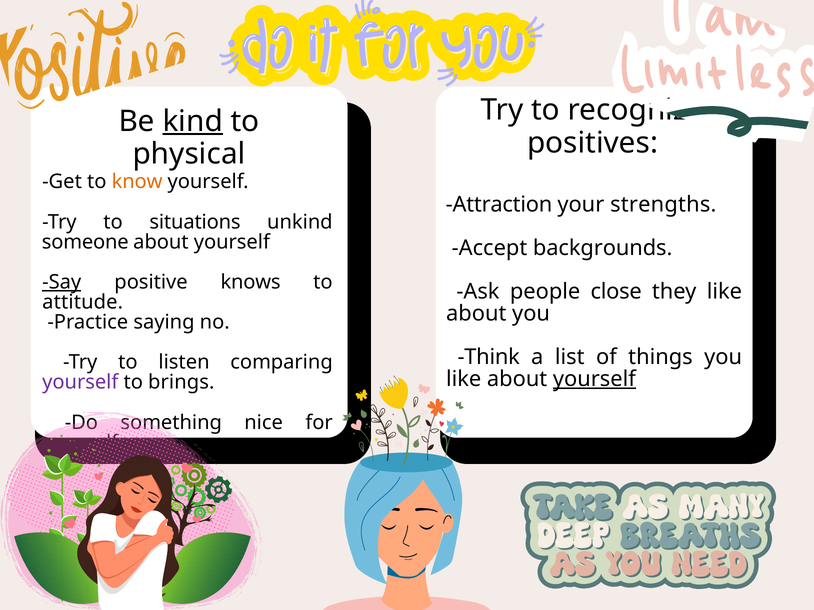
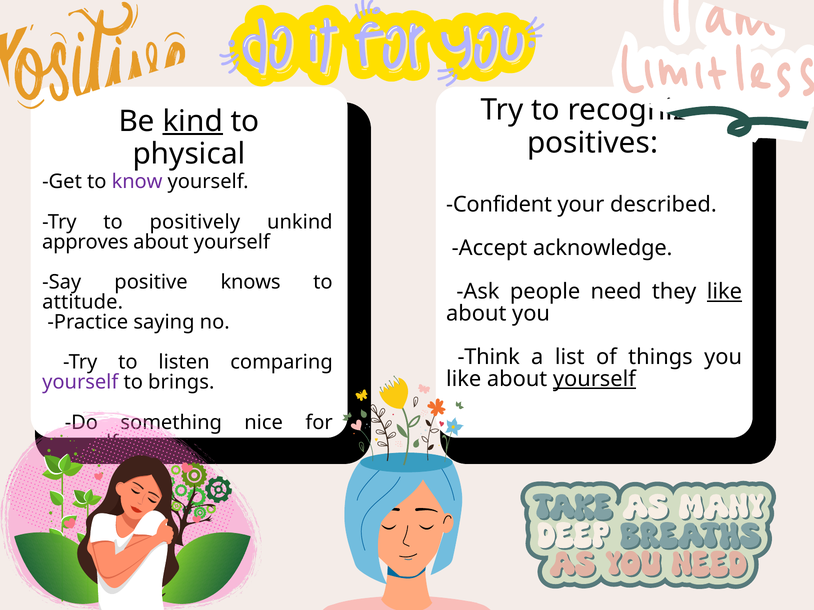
know colour: orange -> purple
Attraction: Attraction -> Confident
strengths: strengths -> described
situations: situations -> positively
someone: someone -> approves
backgrounds: backgrounds -> acknowledge
Say underline: present -> none
close: close -> need
like at (724, 292) underline: none -> present
